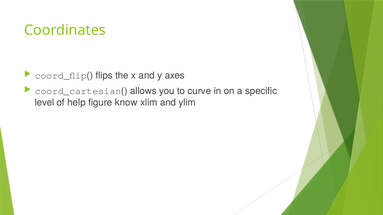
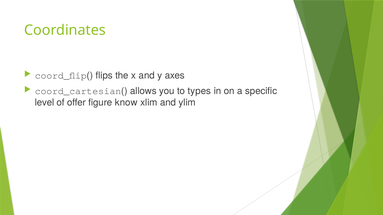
curve: curve -> types
help: help -> offer
